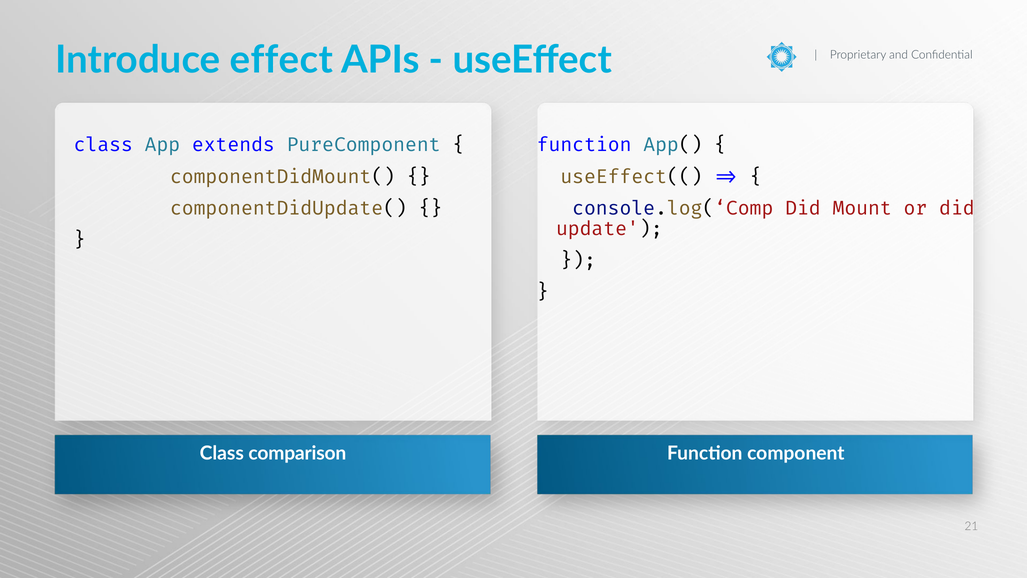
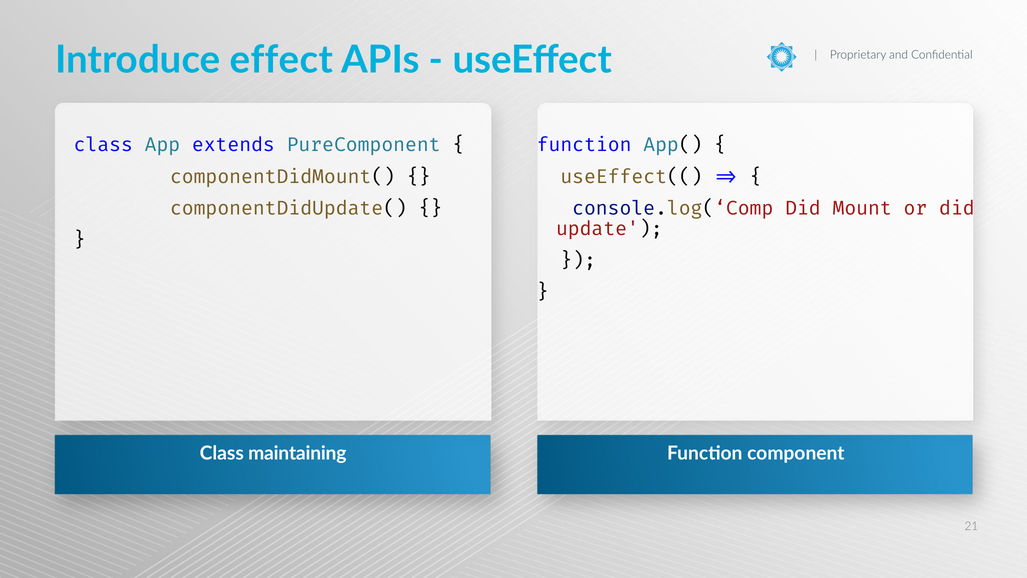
comparison: comparison -> maintaining
